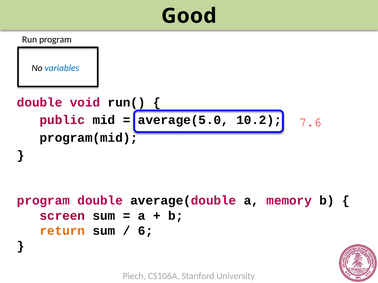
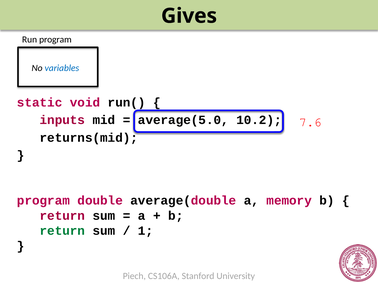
Good: Good -> Gives
double at (40, 103): double -> static
public: public -> inputs
program(mid: program(mid -> returns(mid
screen at (62, 216): screen -> return
return at (62, 231) colour: orange -> green
6: 6 -> 1
